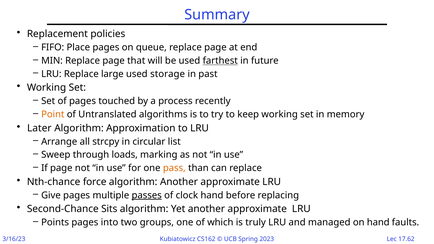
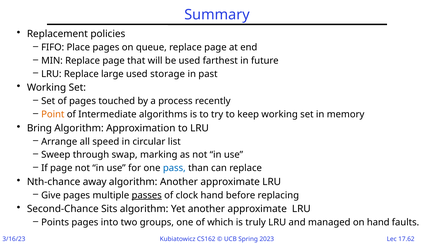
farthest underline: present -> none
Untranslated: Untranslated -> Intermediate
Later: Later -> Bring
strcpy: strcpy -> speed
loads: loads -> swap
pass colour: orange -> blue
force: force -> away
